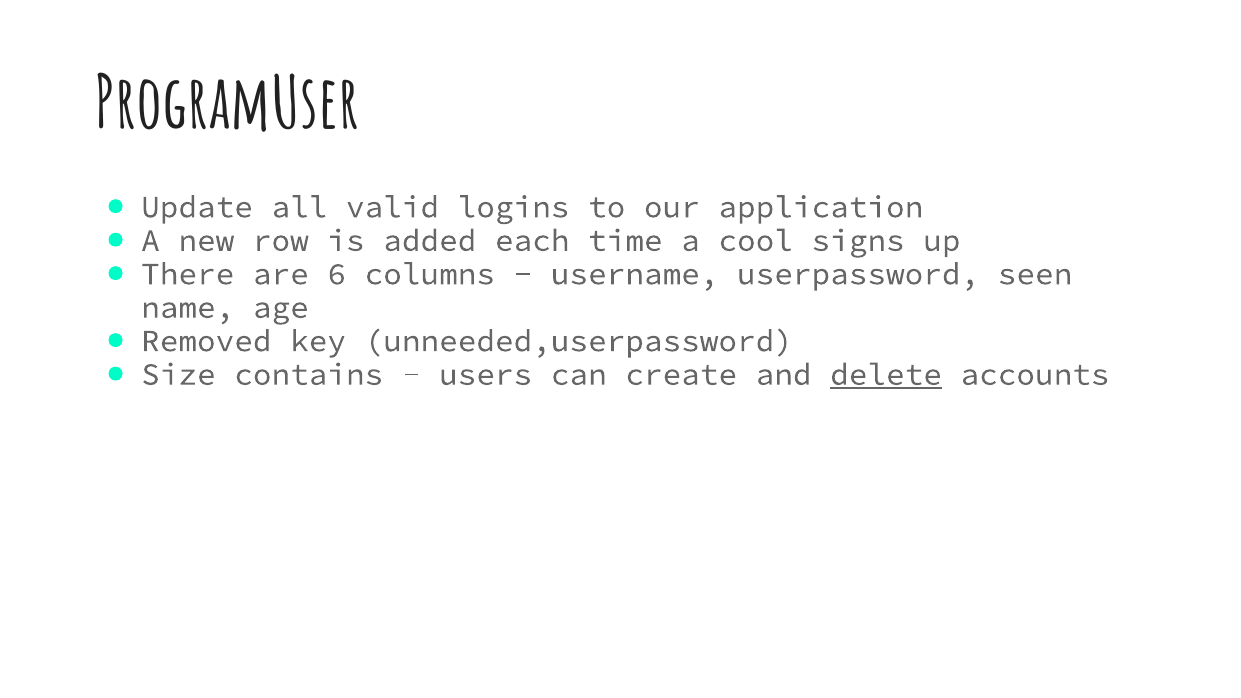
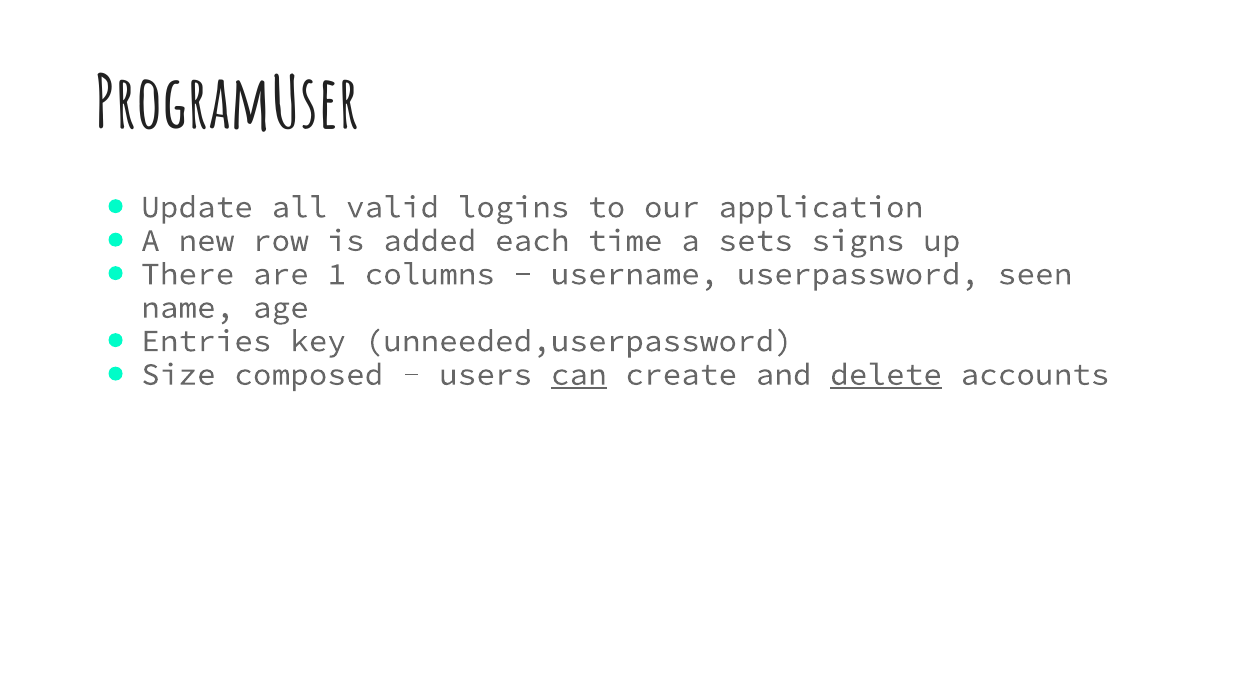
cool: cool -> sets
6: 6 -> 1
Removed: Removed -> Entries
contains: contains -> composed
can underline: none -> present
